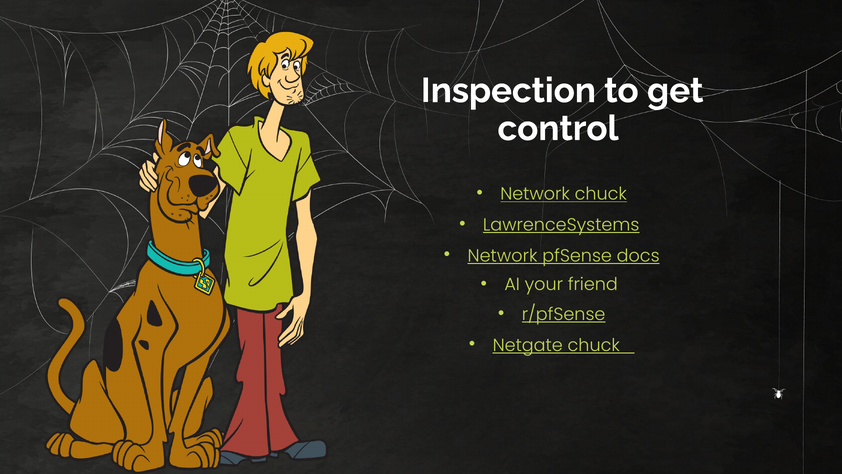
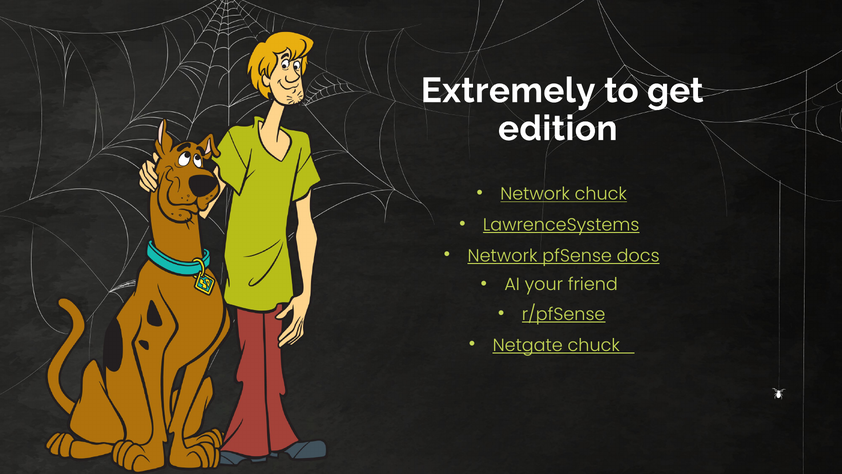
Inspection: Inspection -> Extremely
control: control -> edition
